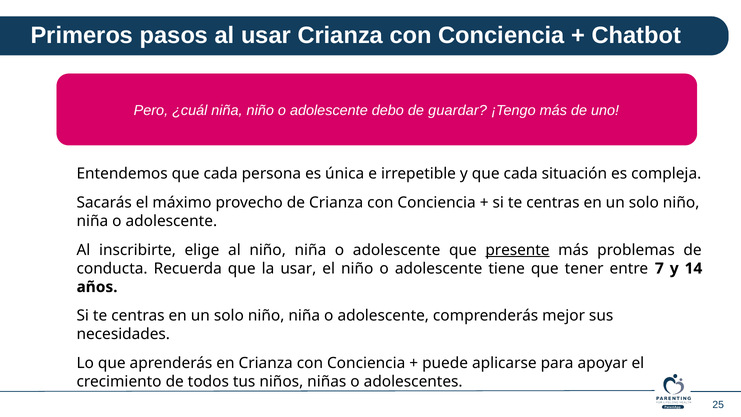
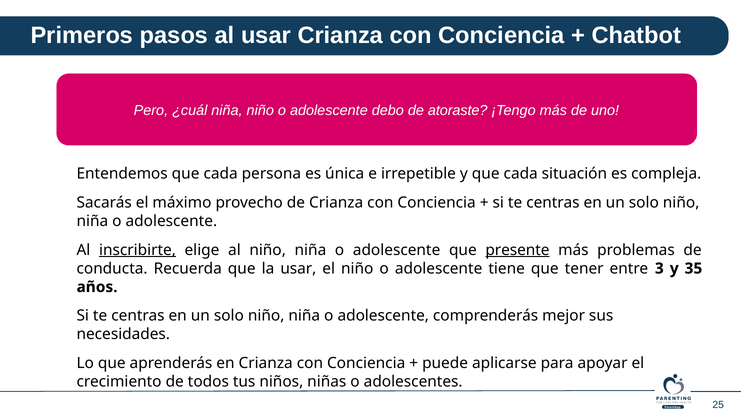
guardar: guardar -> atoraste
inscribirte underline: none -> present
7: 7 -> 3
14: 14 -> 35
